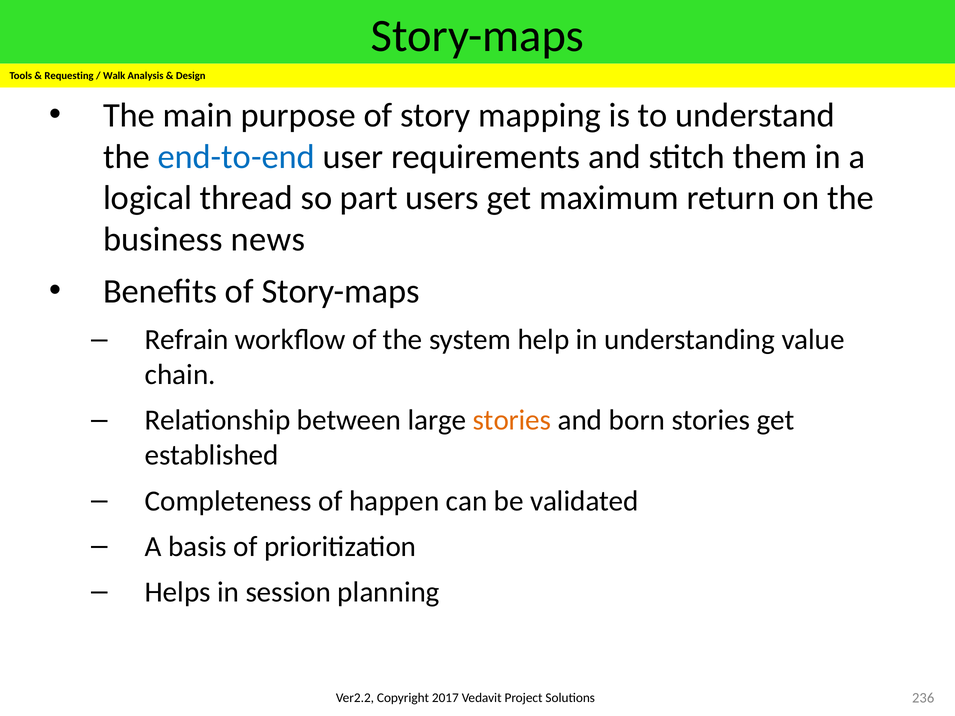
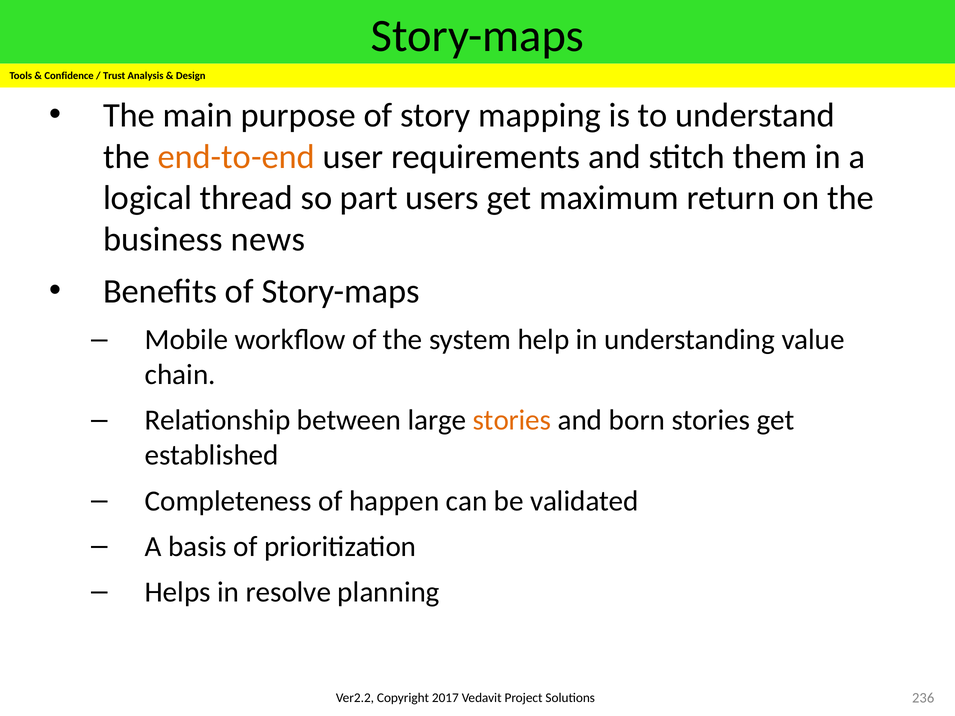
Requesting: Requesting -> Confidence
Walk: Walk -> Trust
end-to-end colour: blue -> orange
Refrain: Refrain -> Mobile
session: session -> resolve
